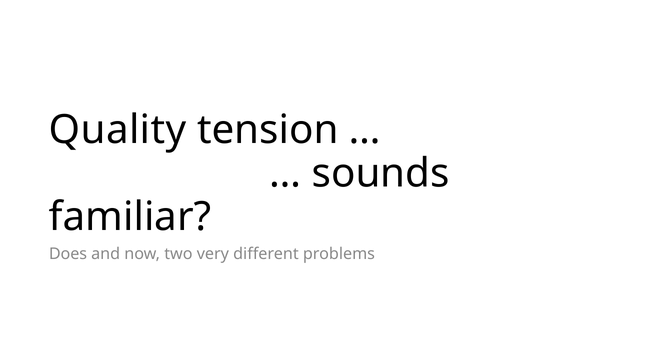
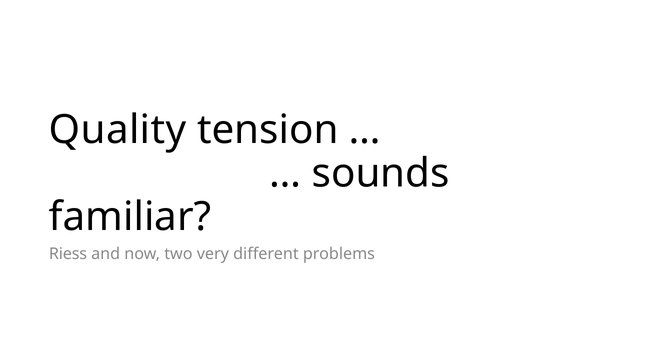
Does: Does -> Riess
